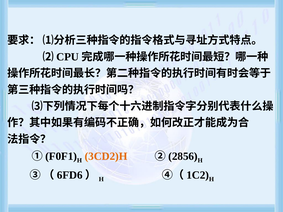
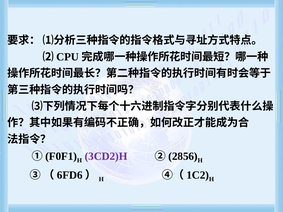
3CD2)H colour: orange -> purple
